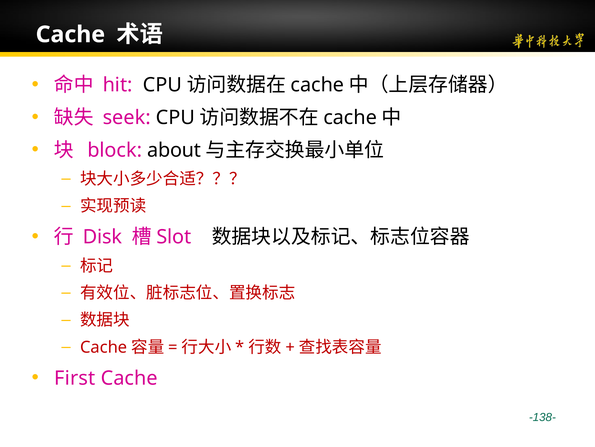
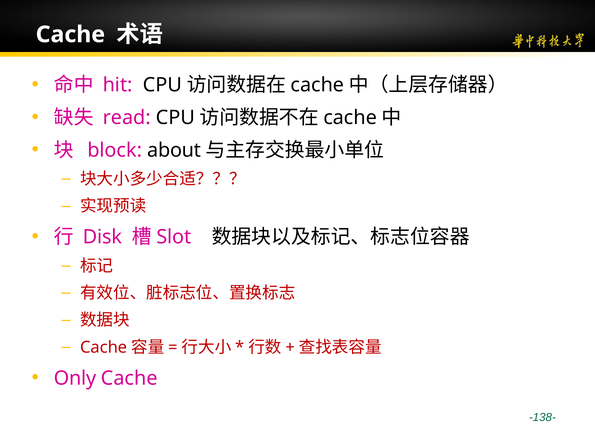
seek: seek -> read
First: First -> Only
